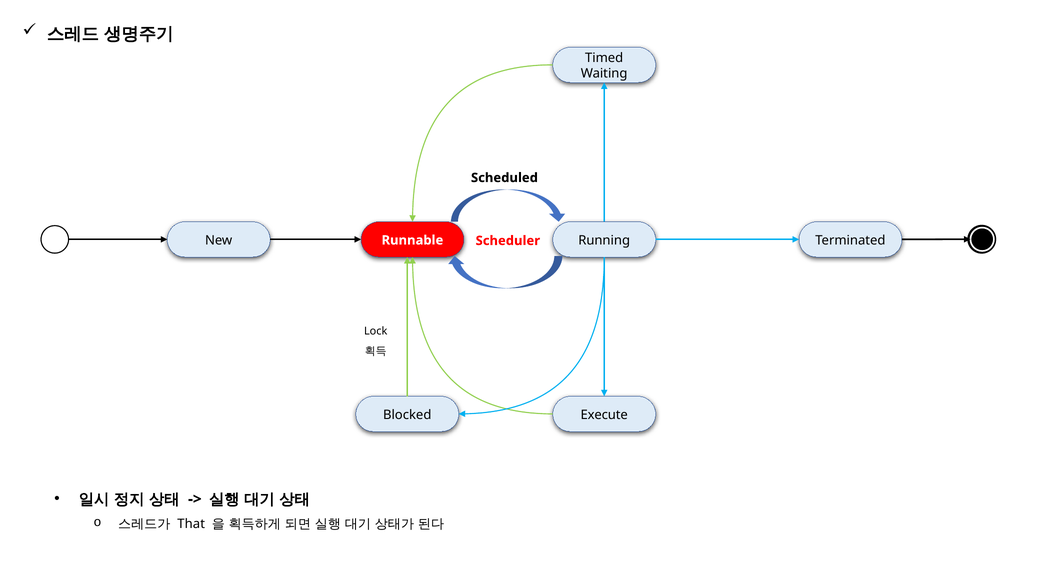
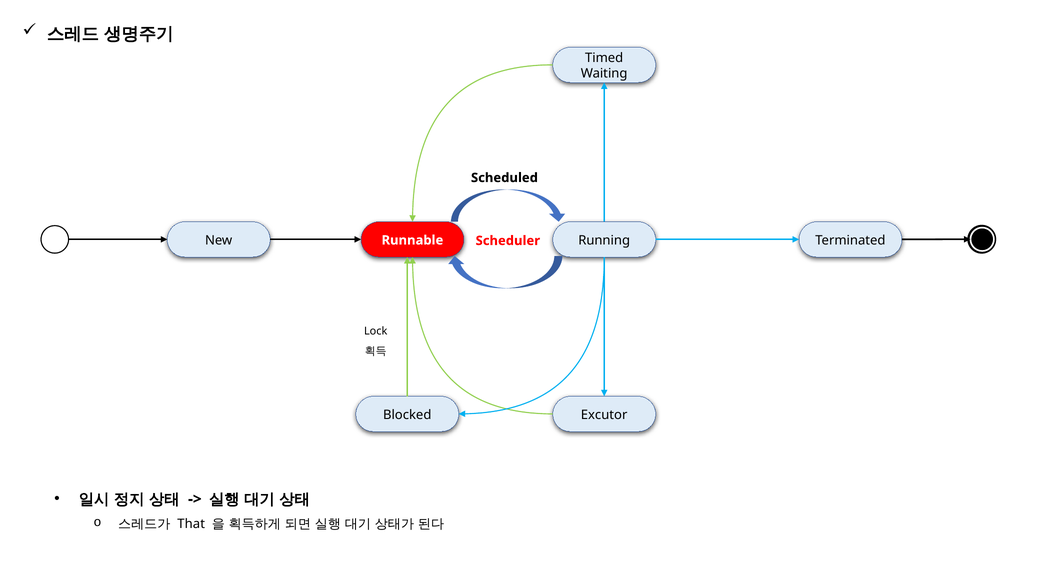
Execute: Execute -> Excutor
